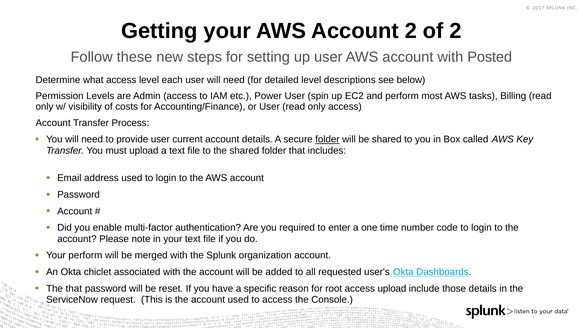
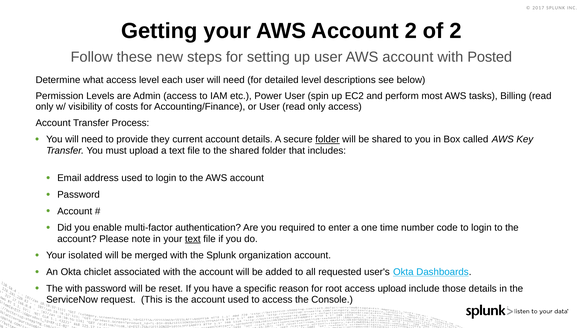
provide user: user -> they
text at (193, 239) underline: none -> present
Your perform: perform -> isolated
The that: that -> with
